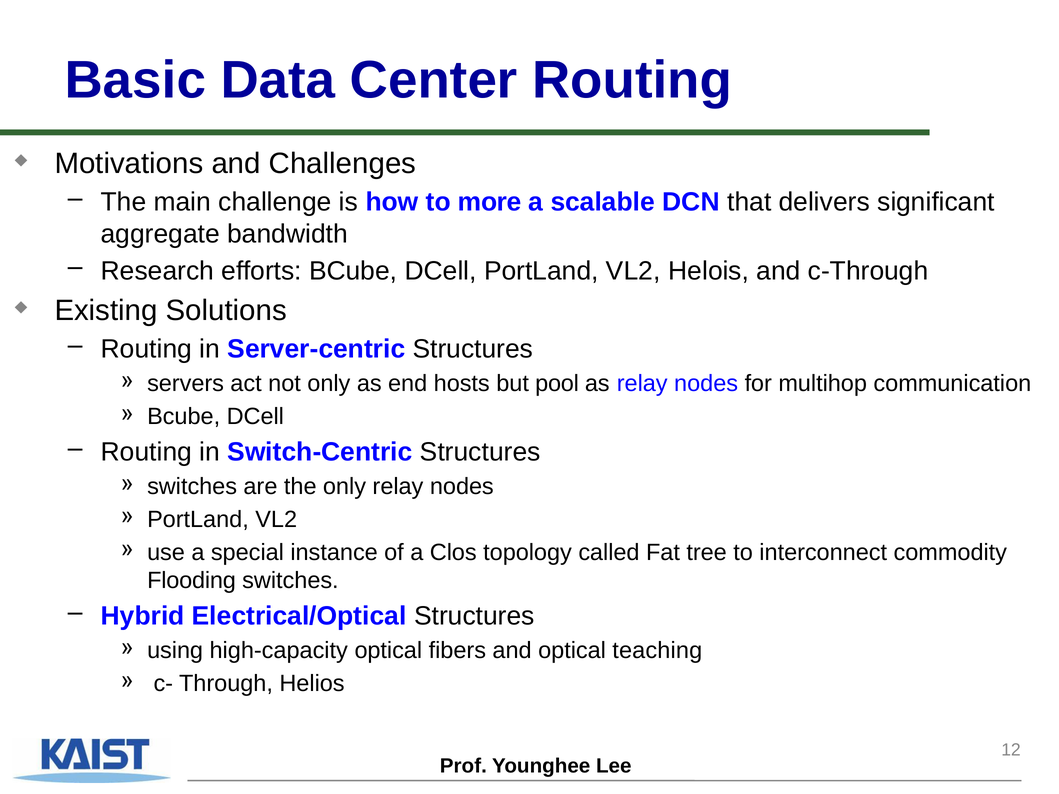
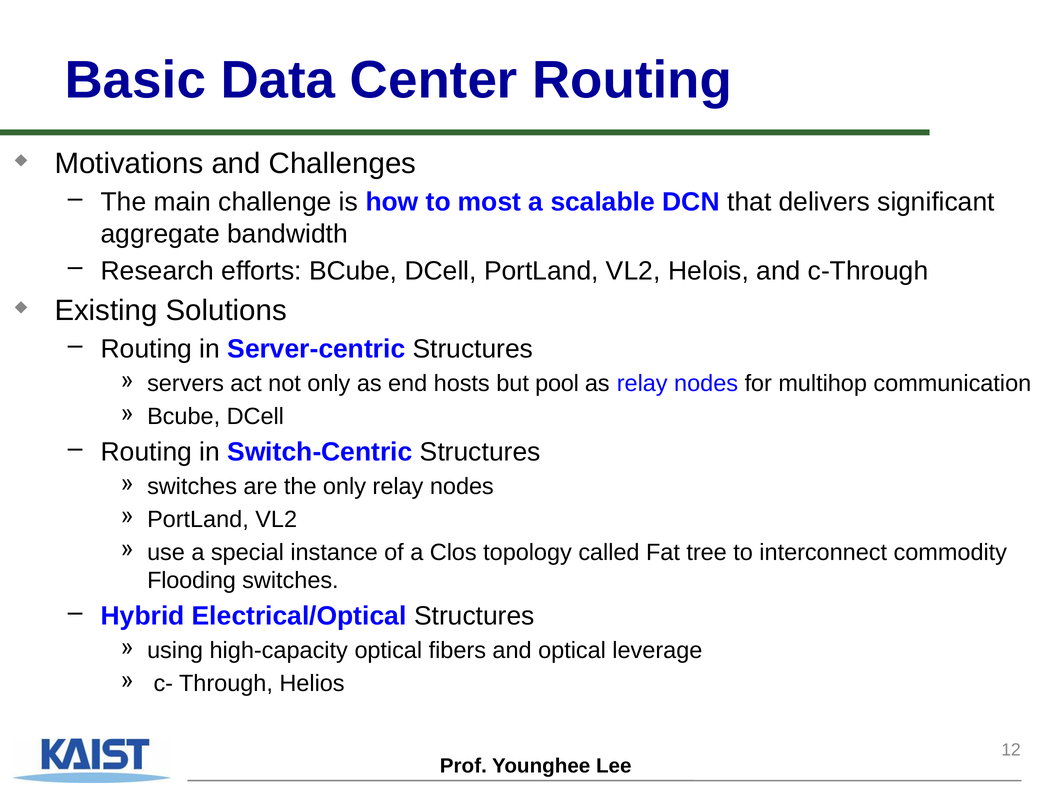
more: more -> most
teaching: teaching -> leverage
